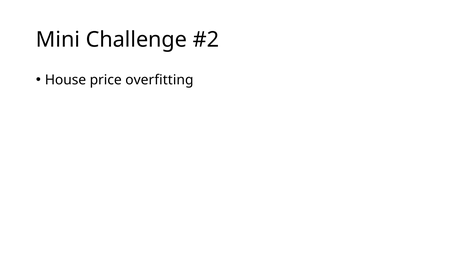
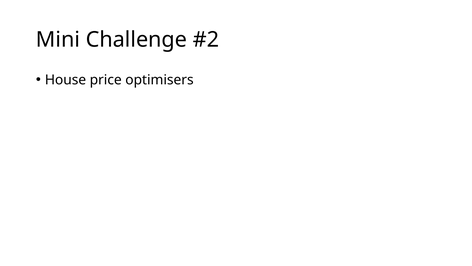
overfitting: overfitting -> optimisers
